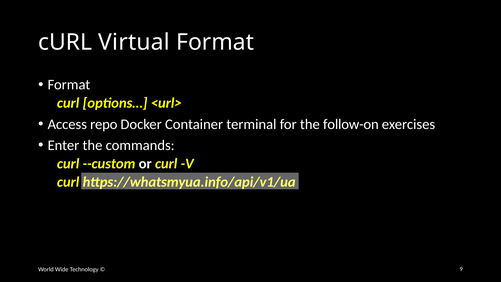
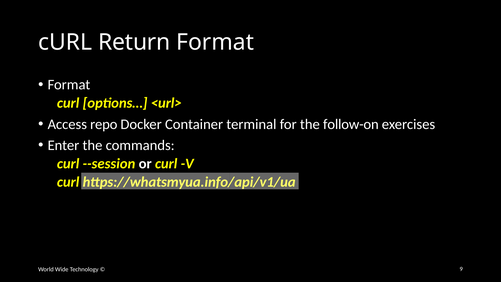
Virtual: Virtual -> Return
--custom: --custom -> --session
